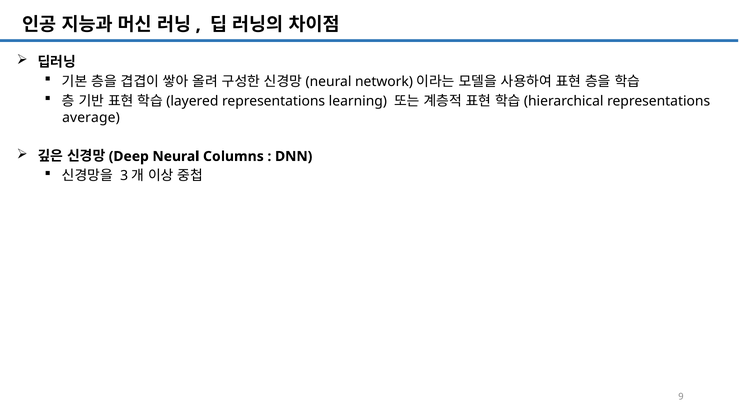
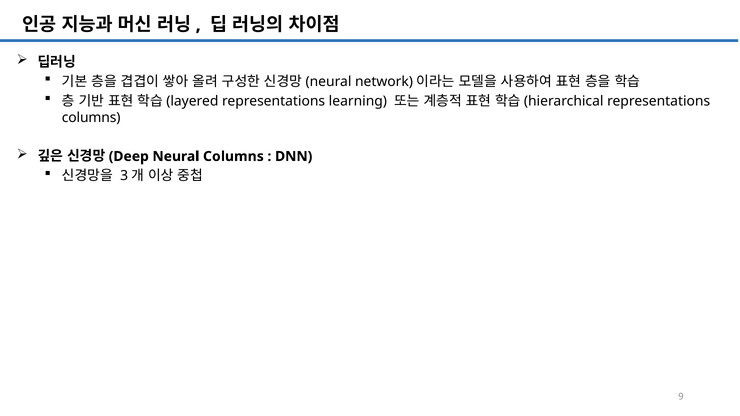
average at (91, 118): average -> columns
